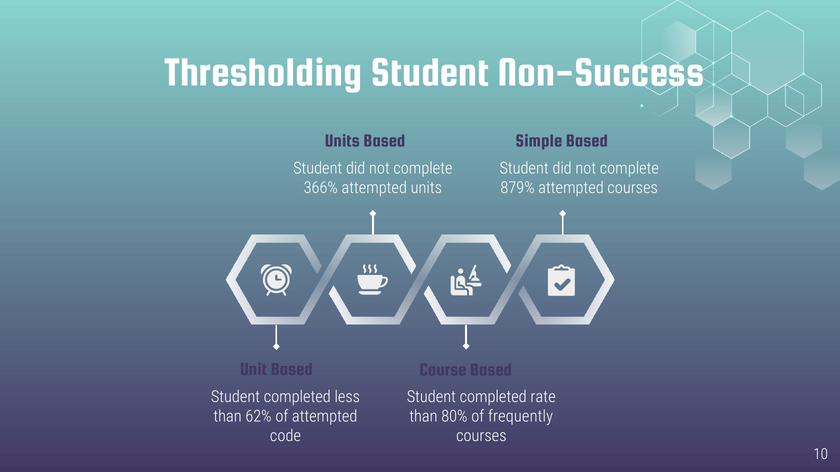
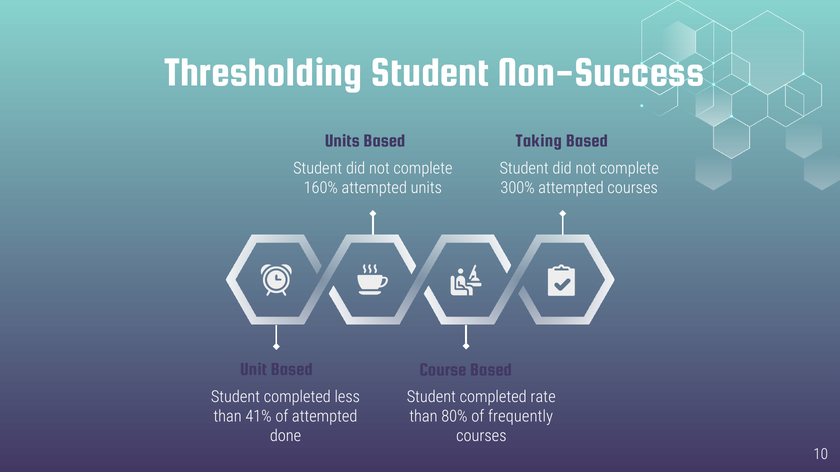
Simple: Simple -> Taking
366%: 366% -> 160%
879%: 879% -> 300%
62%: 62% -> 41%
code: code -> done
